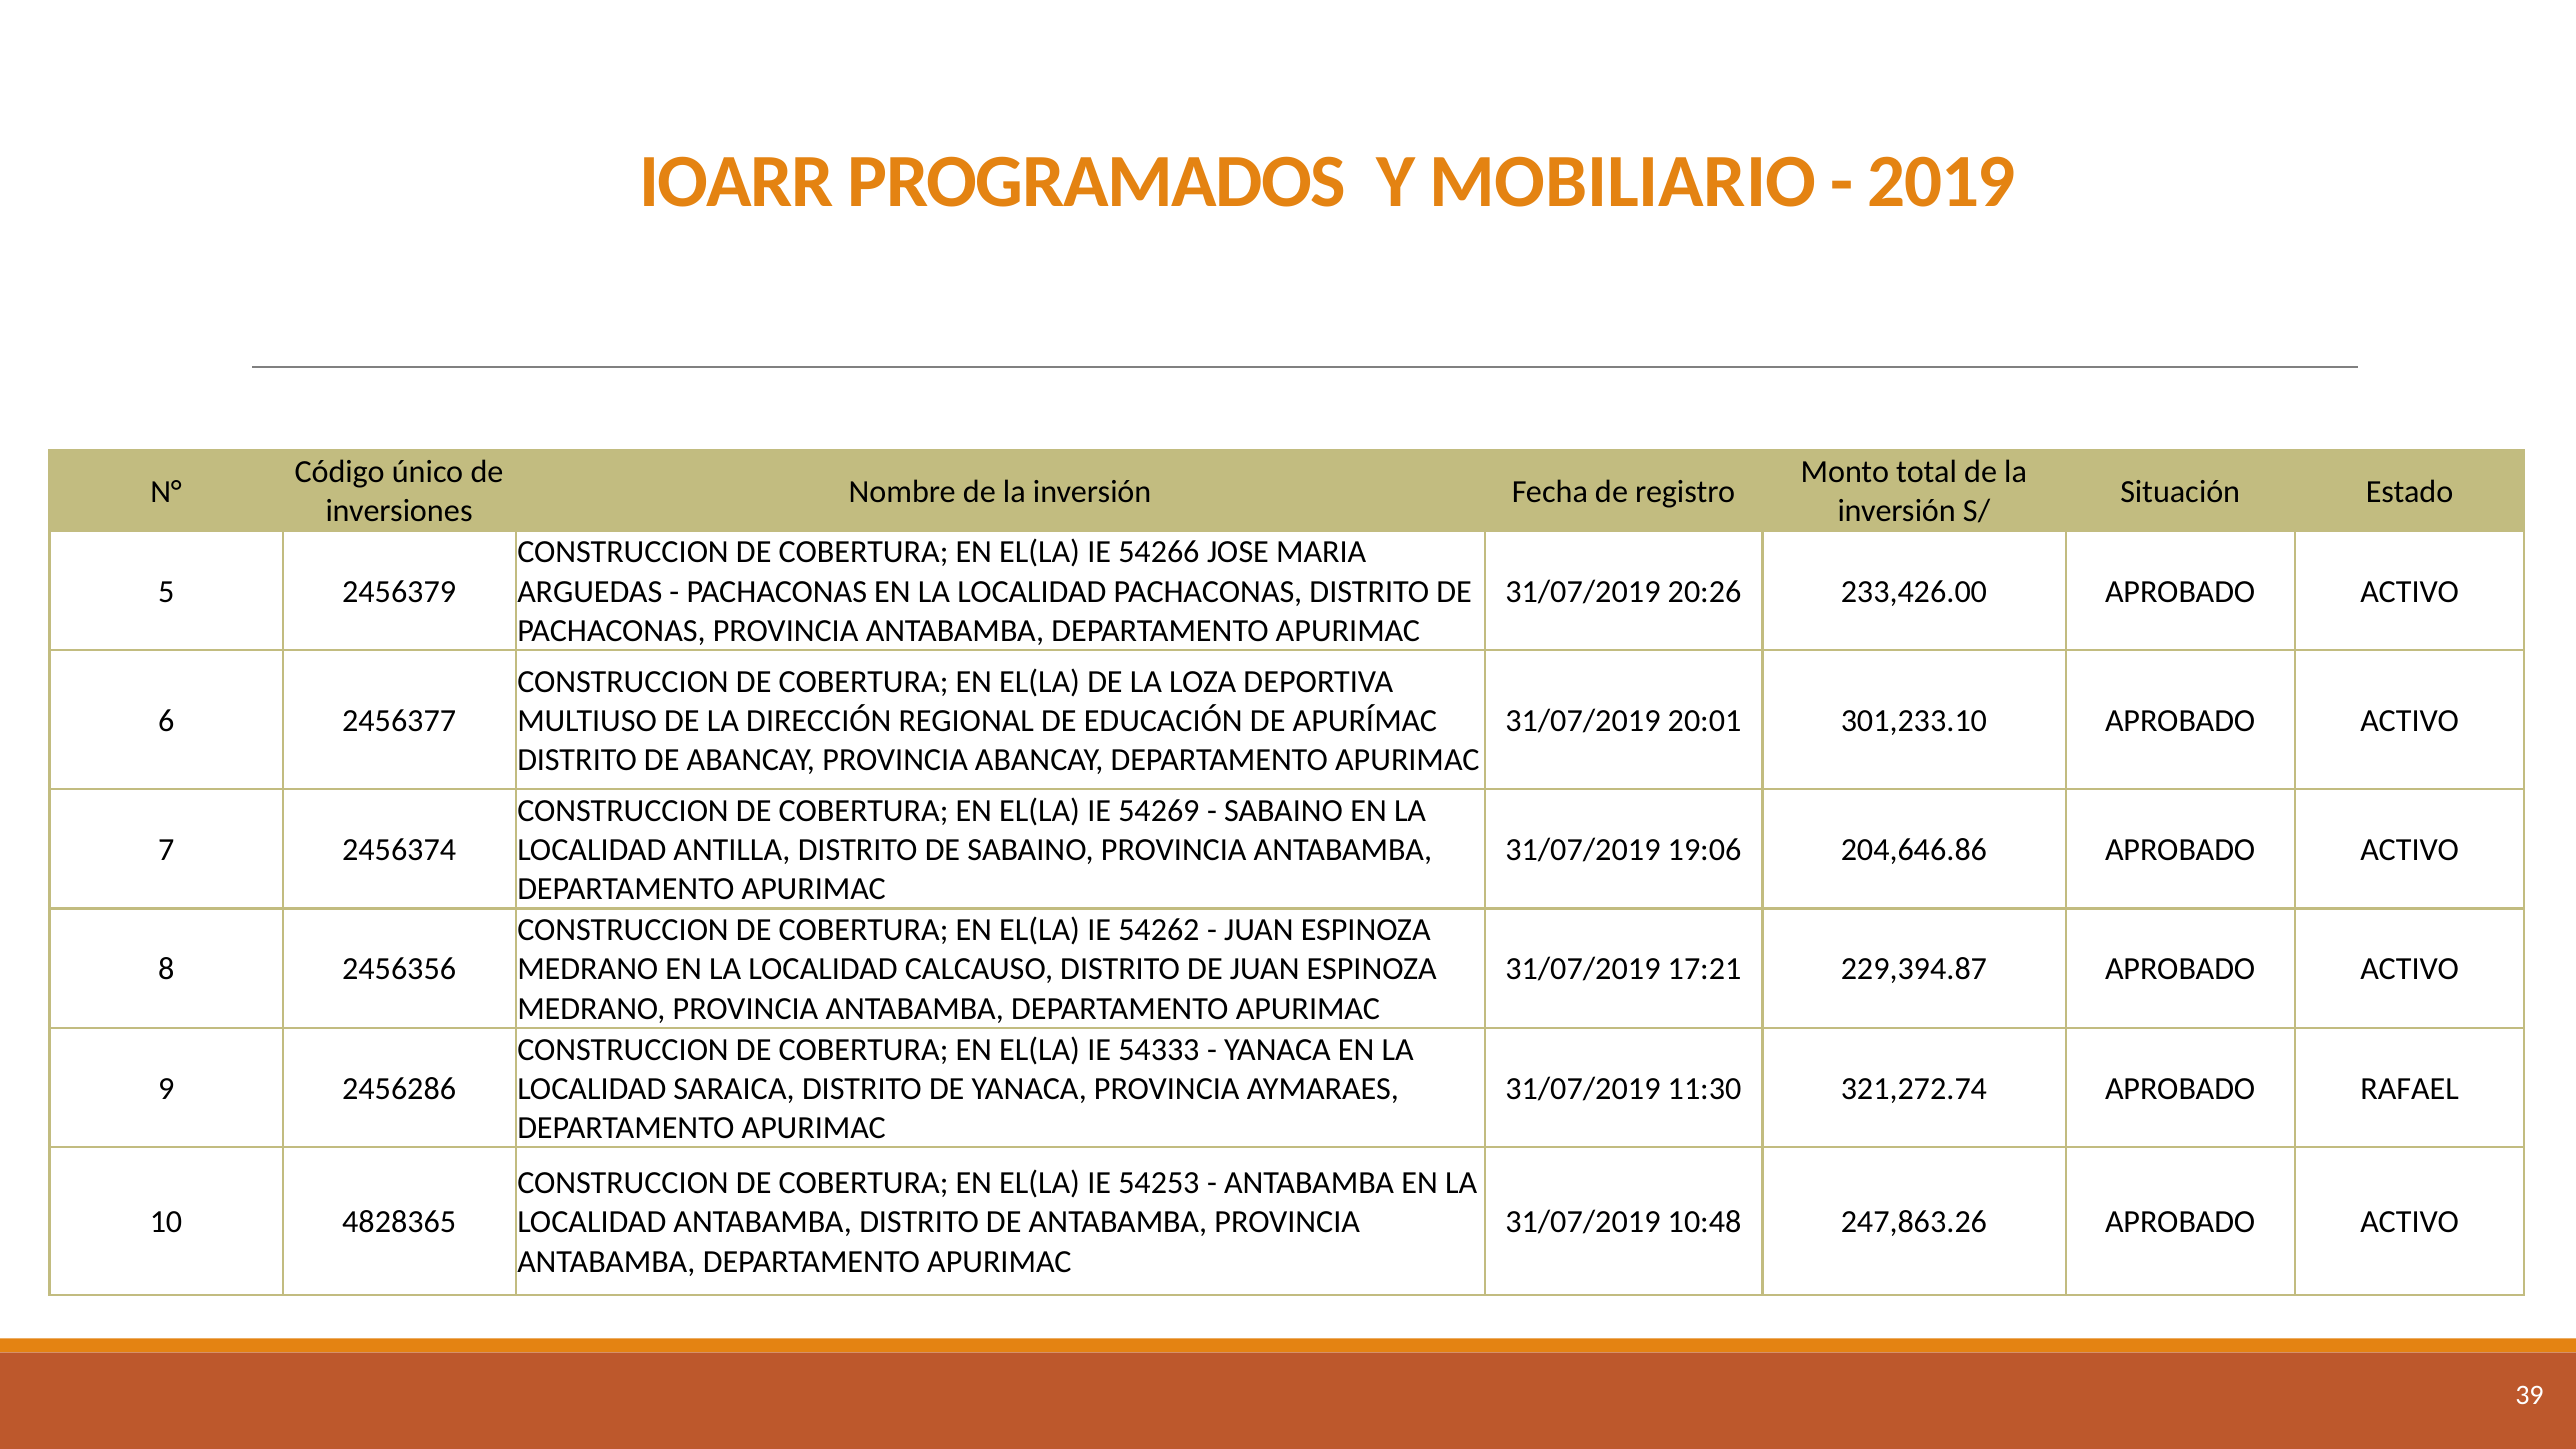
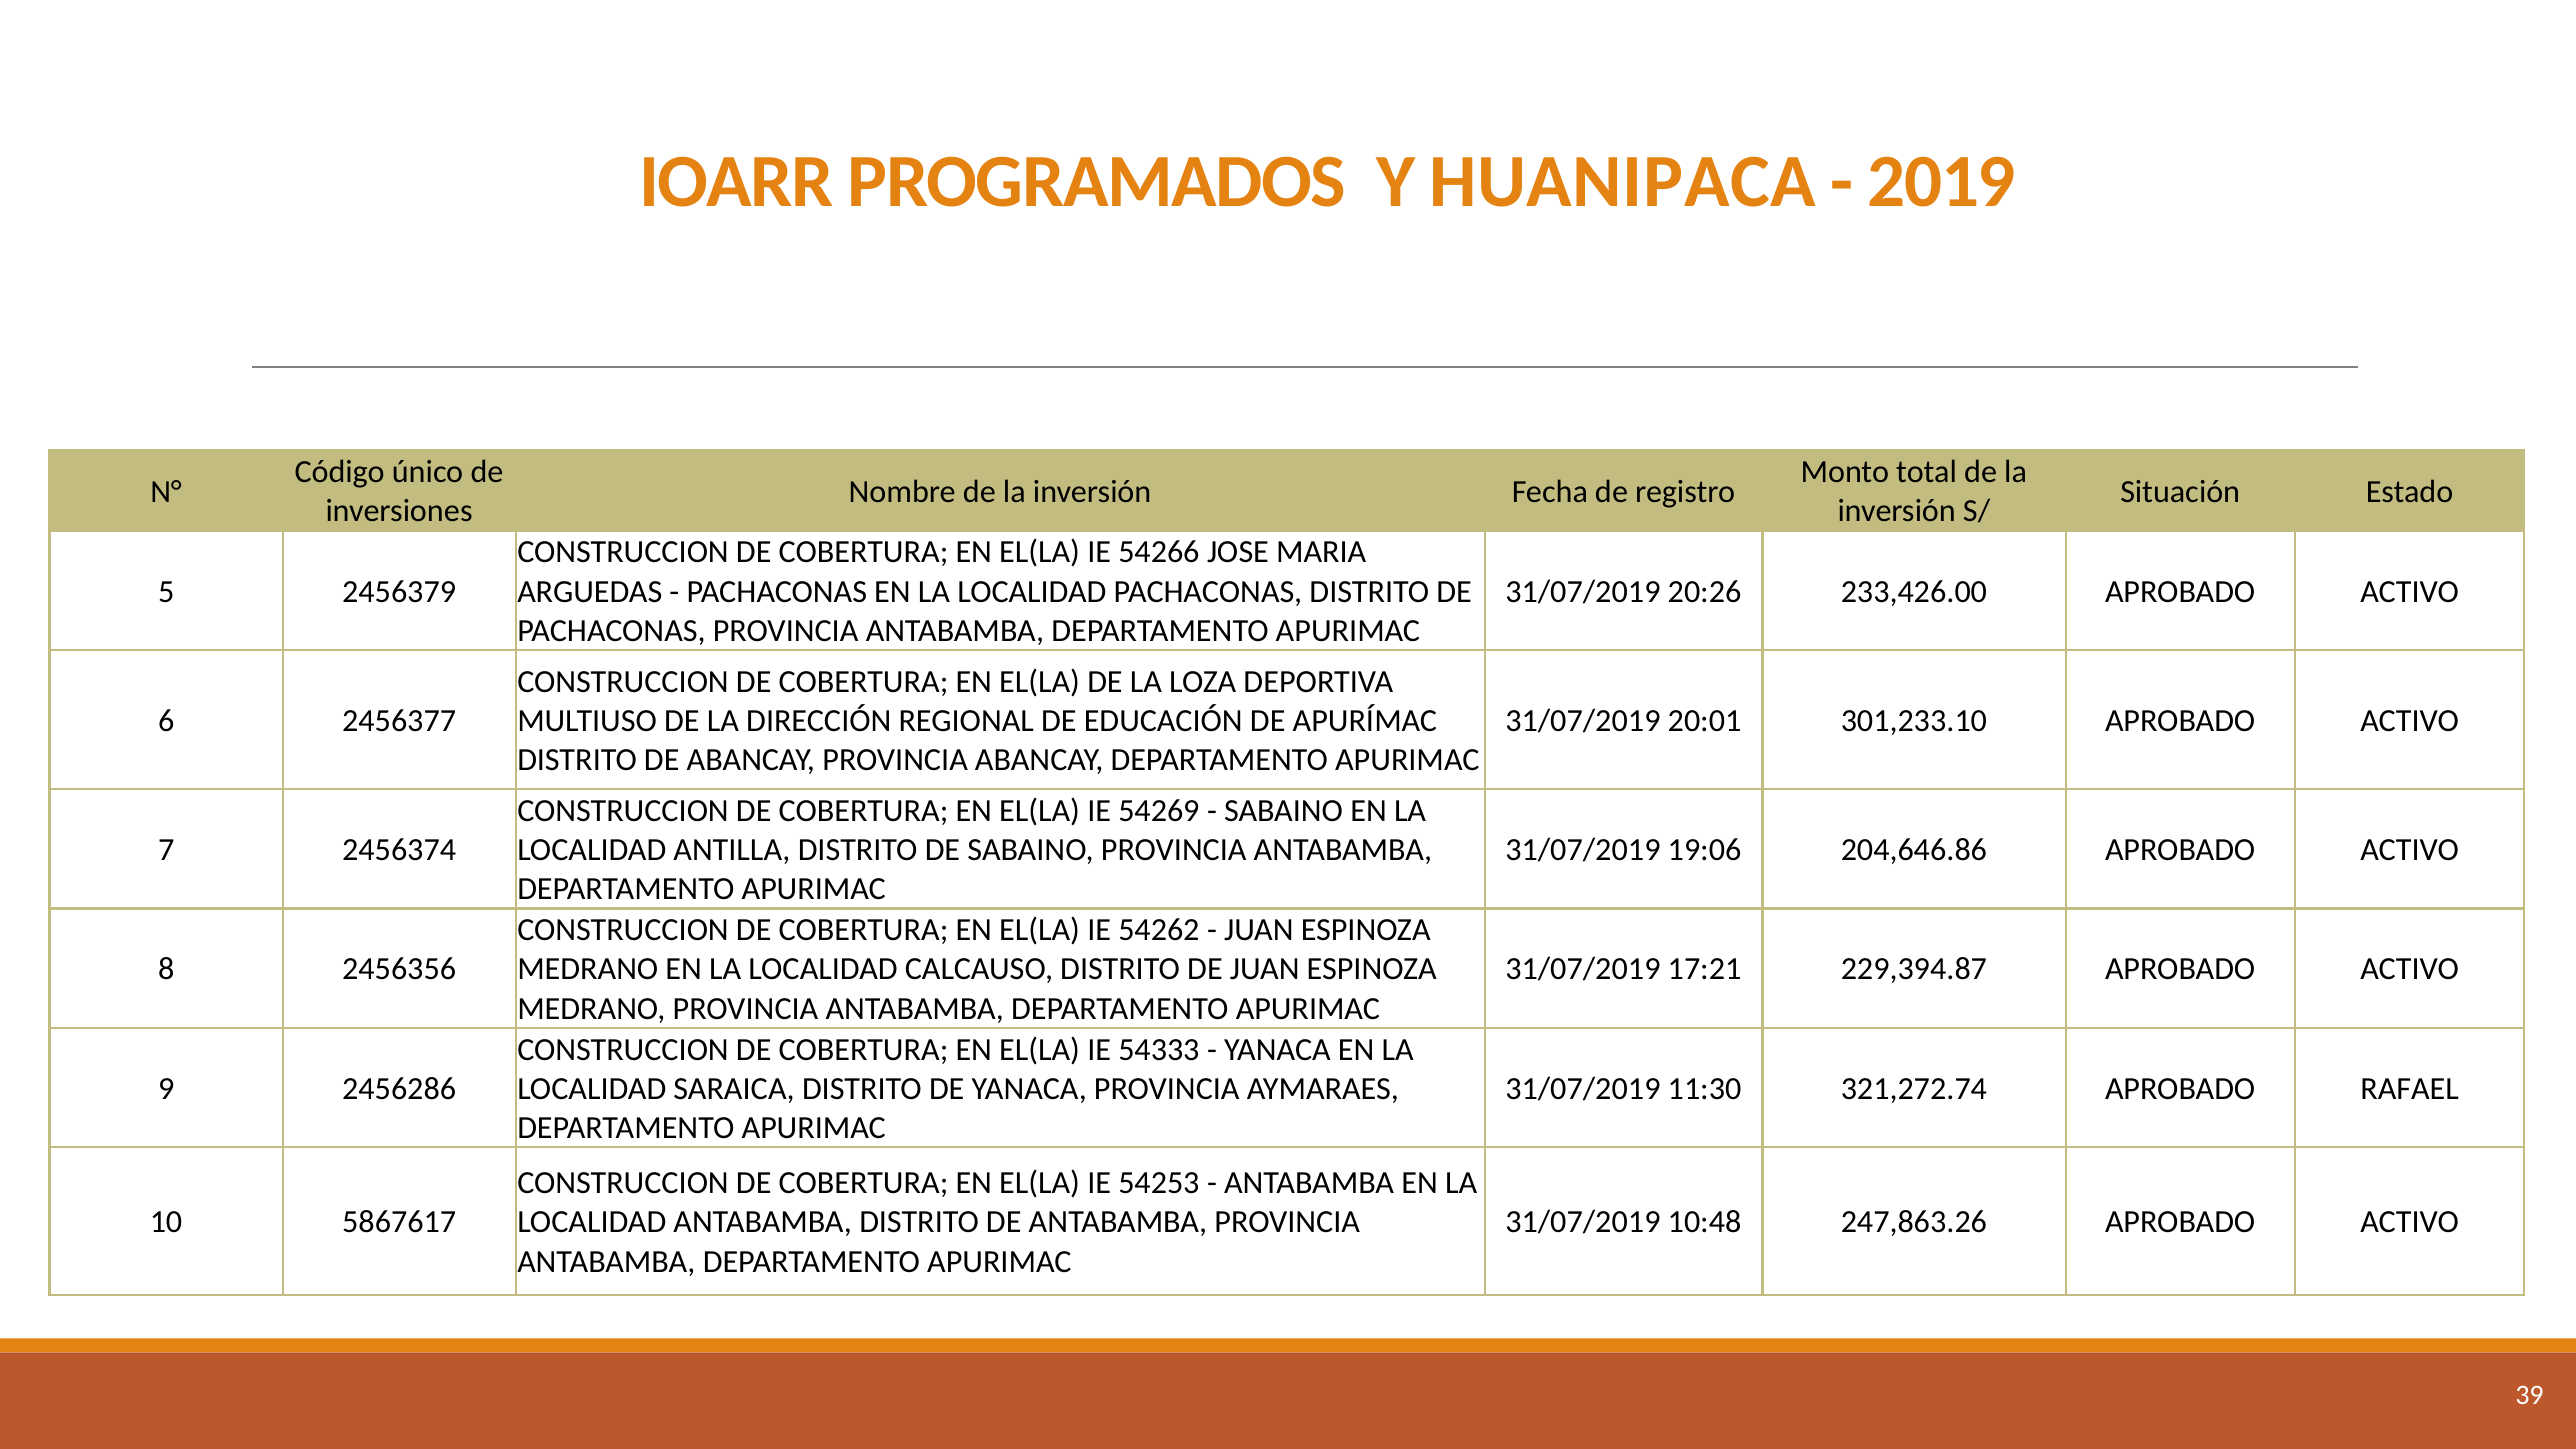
MOBILIARIO: MOBILIARIO -> HUANIPACA
4828365: 4828365 -> 5867617
